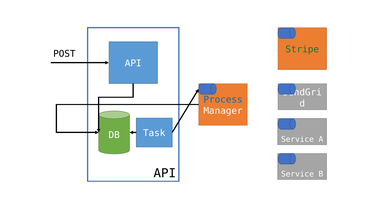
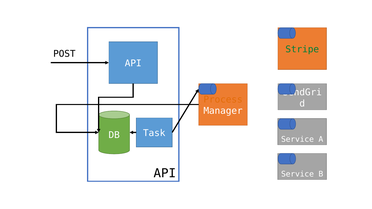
Process colour: blue -> orange
